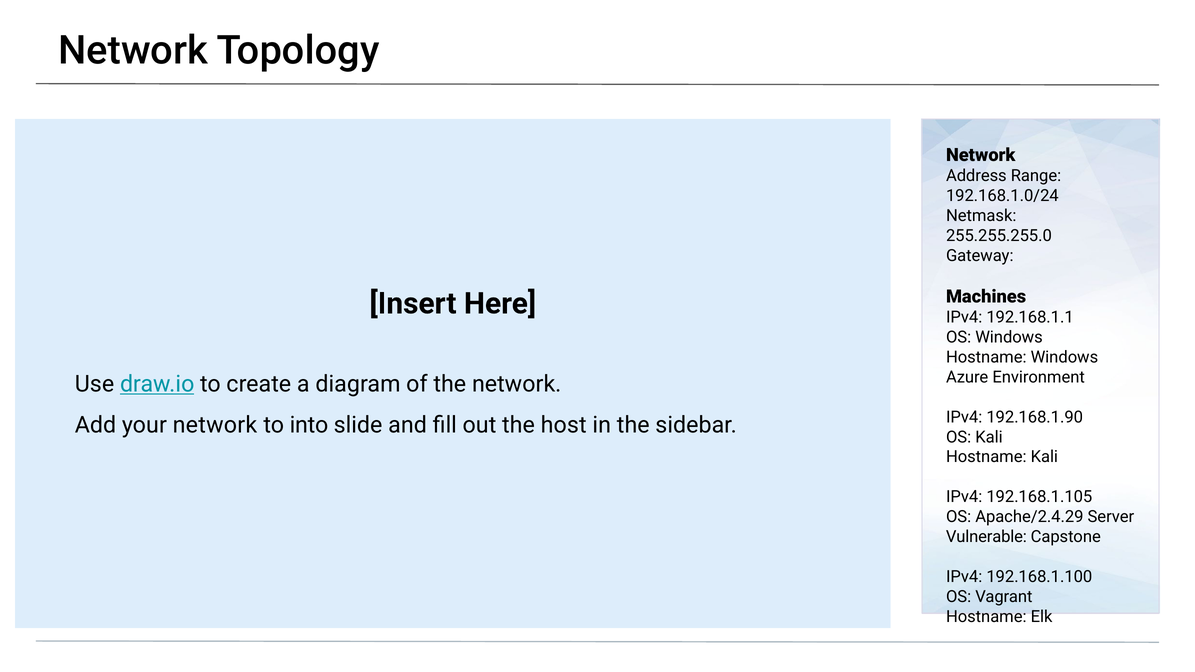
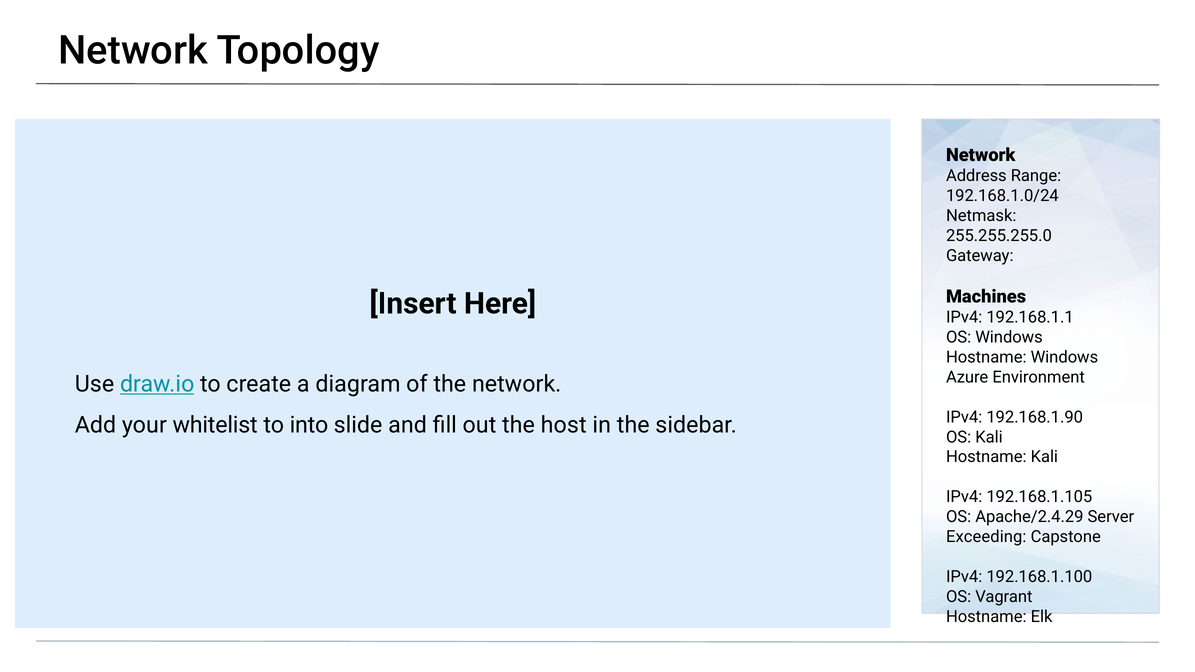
your network: network -> whitelist
Vulnerable: Vulnerable -> Exceeding
